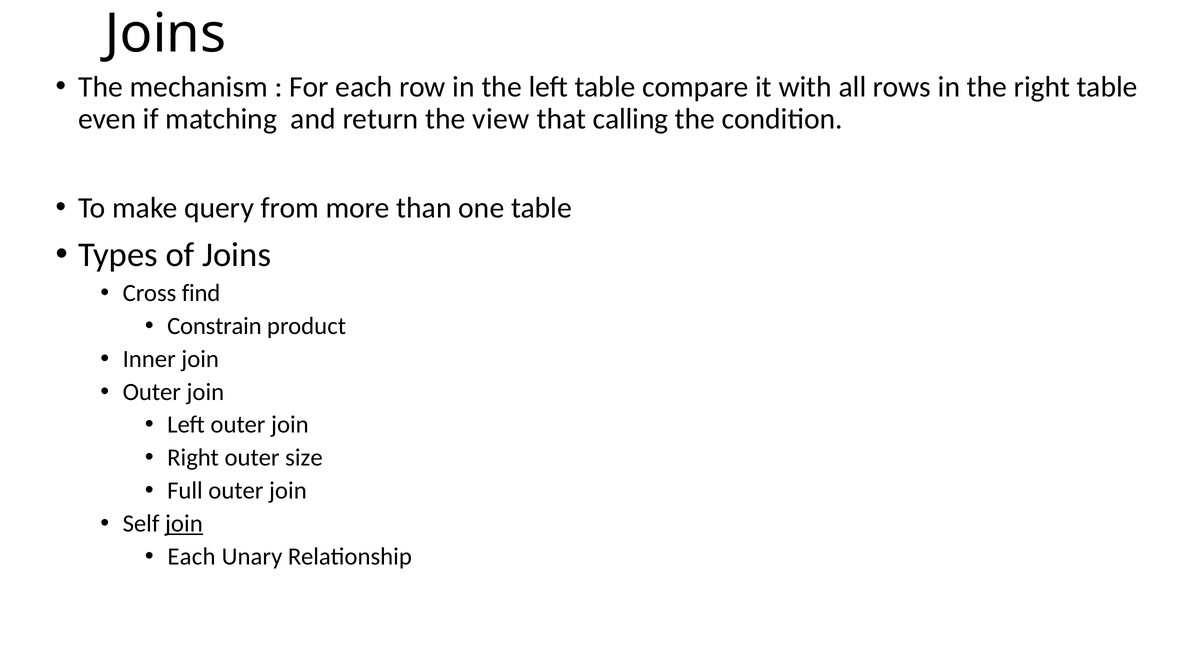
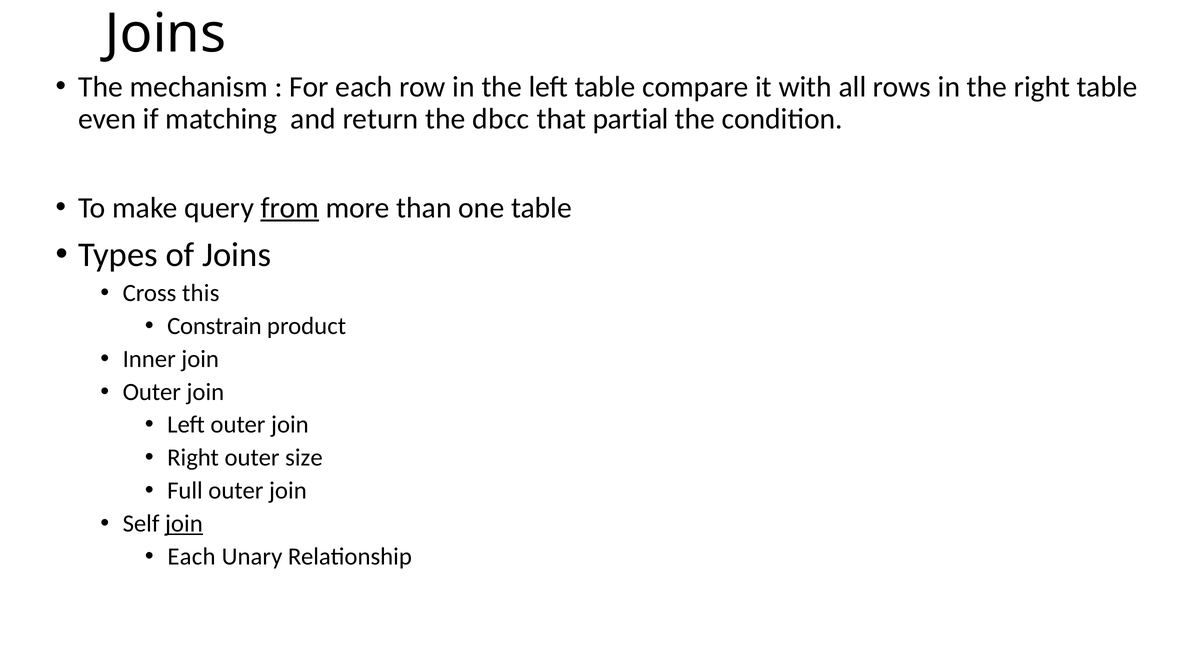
view: view -> dbcc
calling: calling -> partial
from underline: none -> present
find: find -> this
